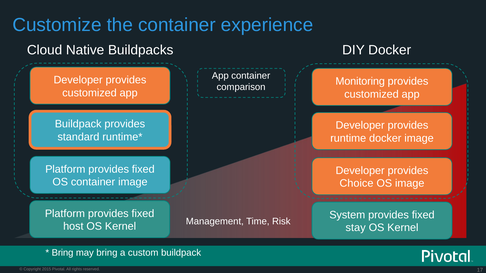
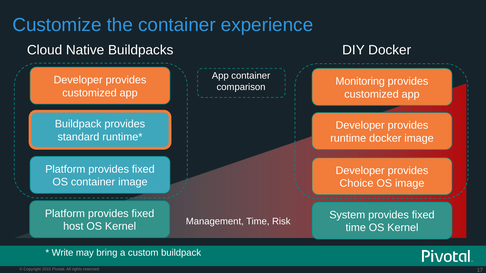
stay at (356, 228): stay -> time
Bring at (63, 253): Bring -> Write
